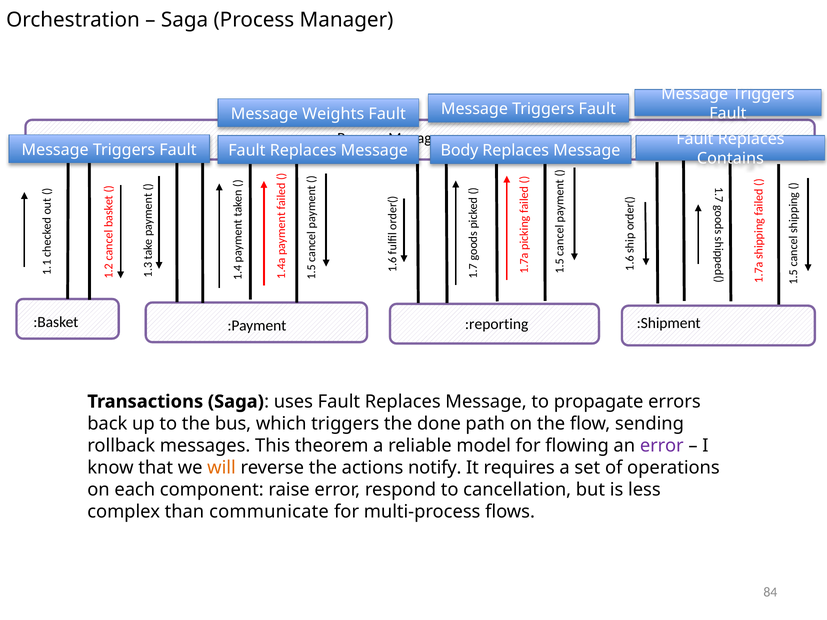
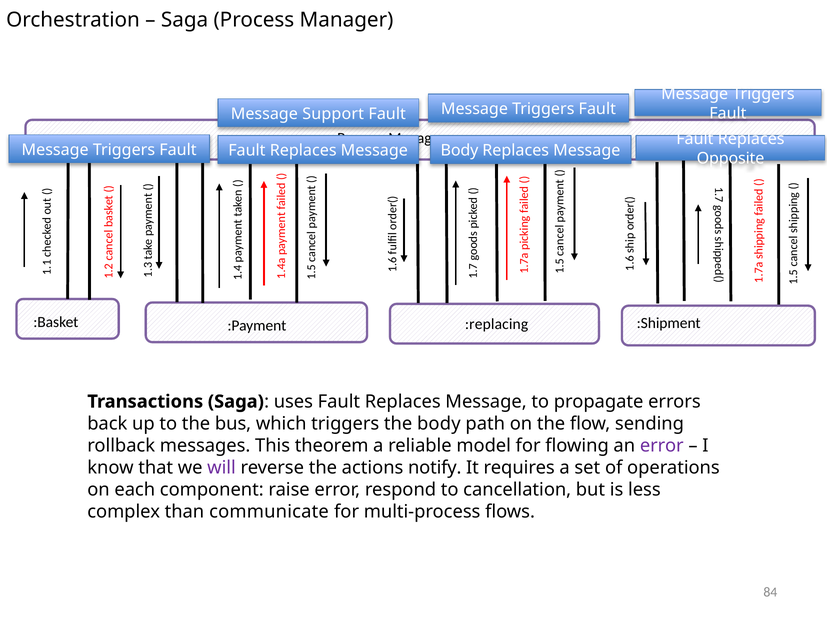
Weights: Weights -> Support
Contains: Contains -> Opposite
:reporting: :reporting -> :replacing
the done: done -> body
will colour: orange -> purple
